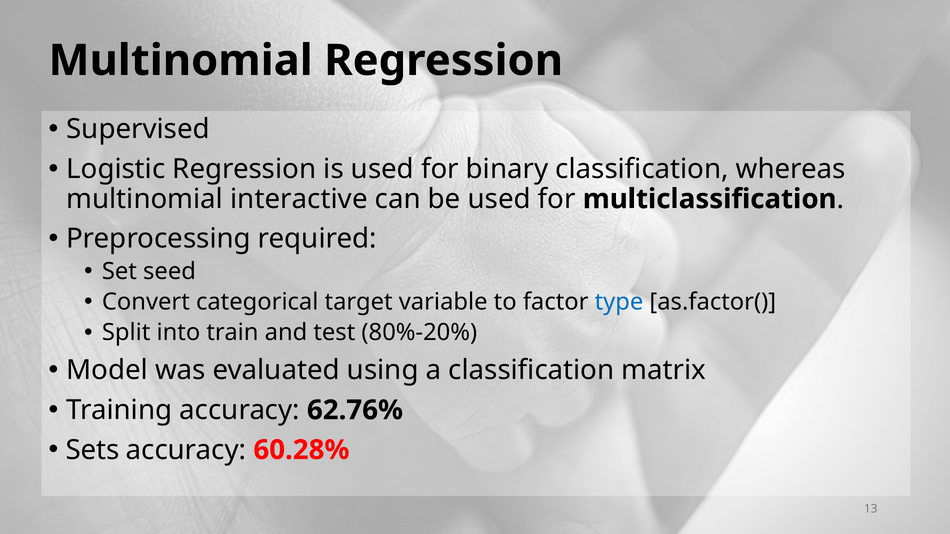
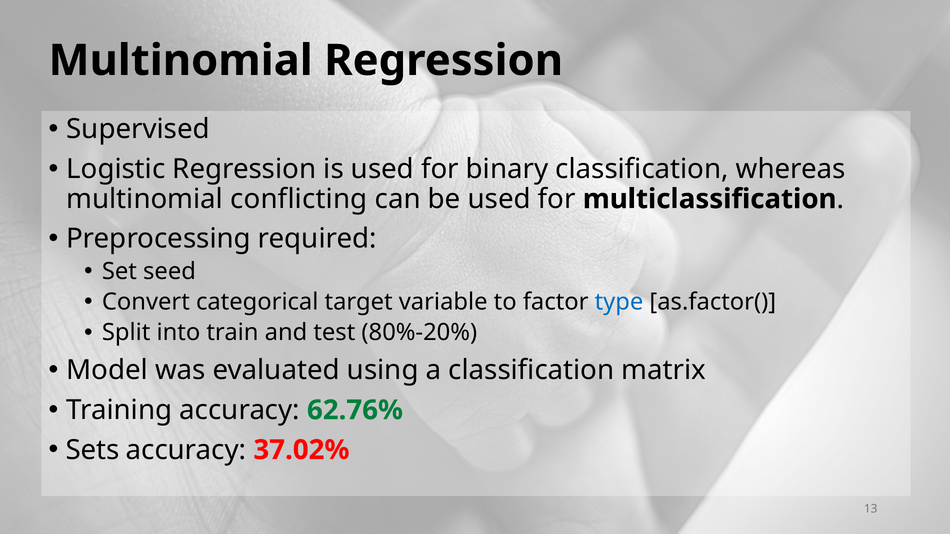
interactive: interactive -> conflicting
62.76% colour: black -> green
60.28%: 60.28% -> 37.02%
